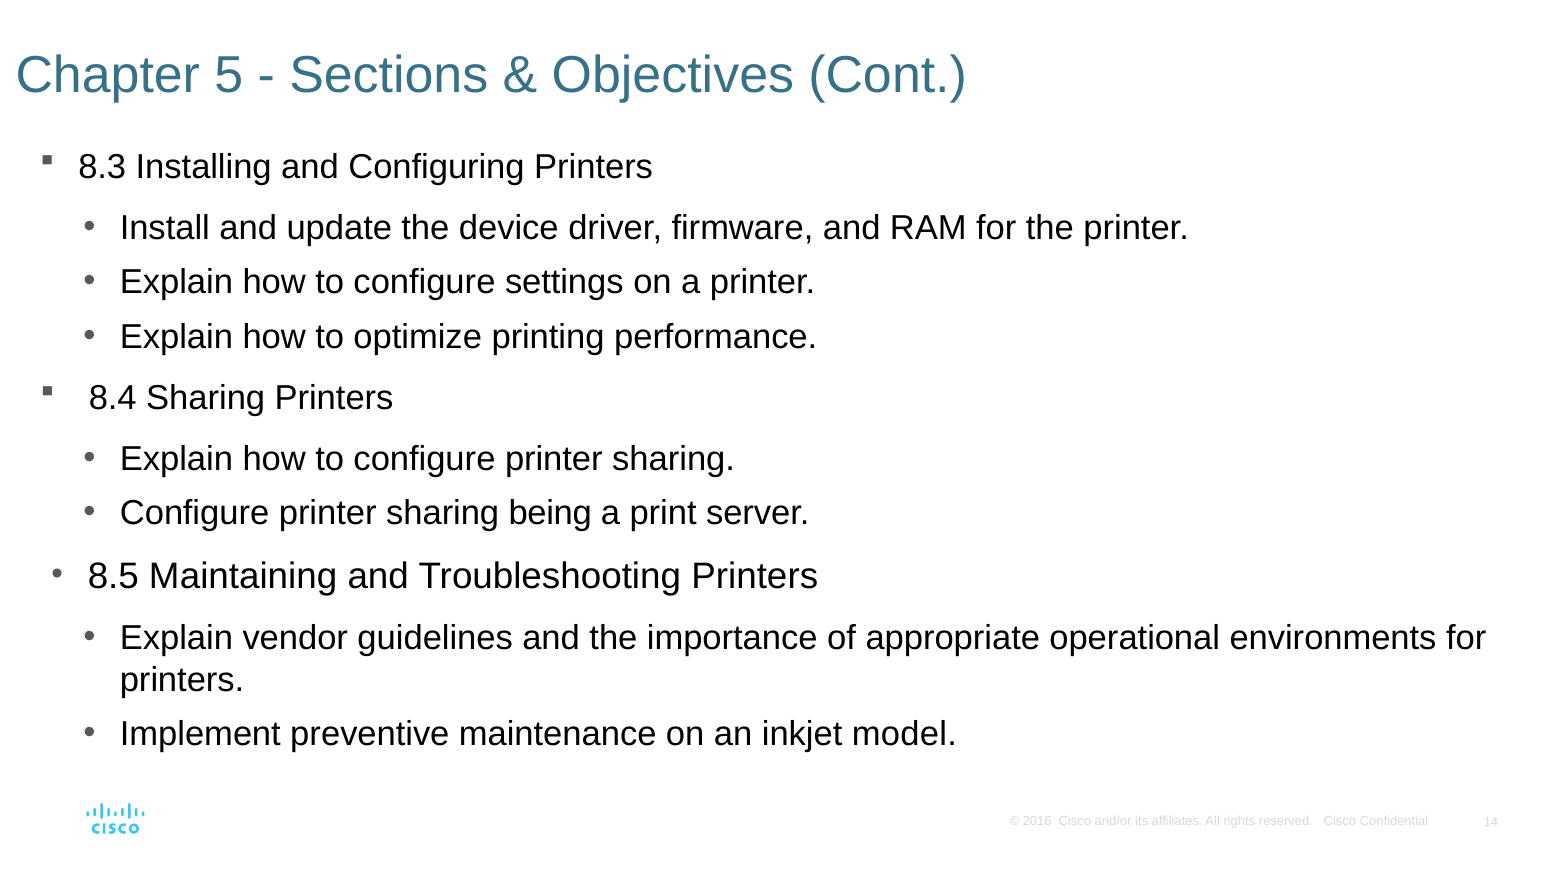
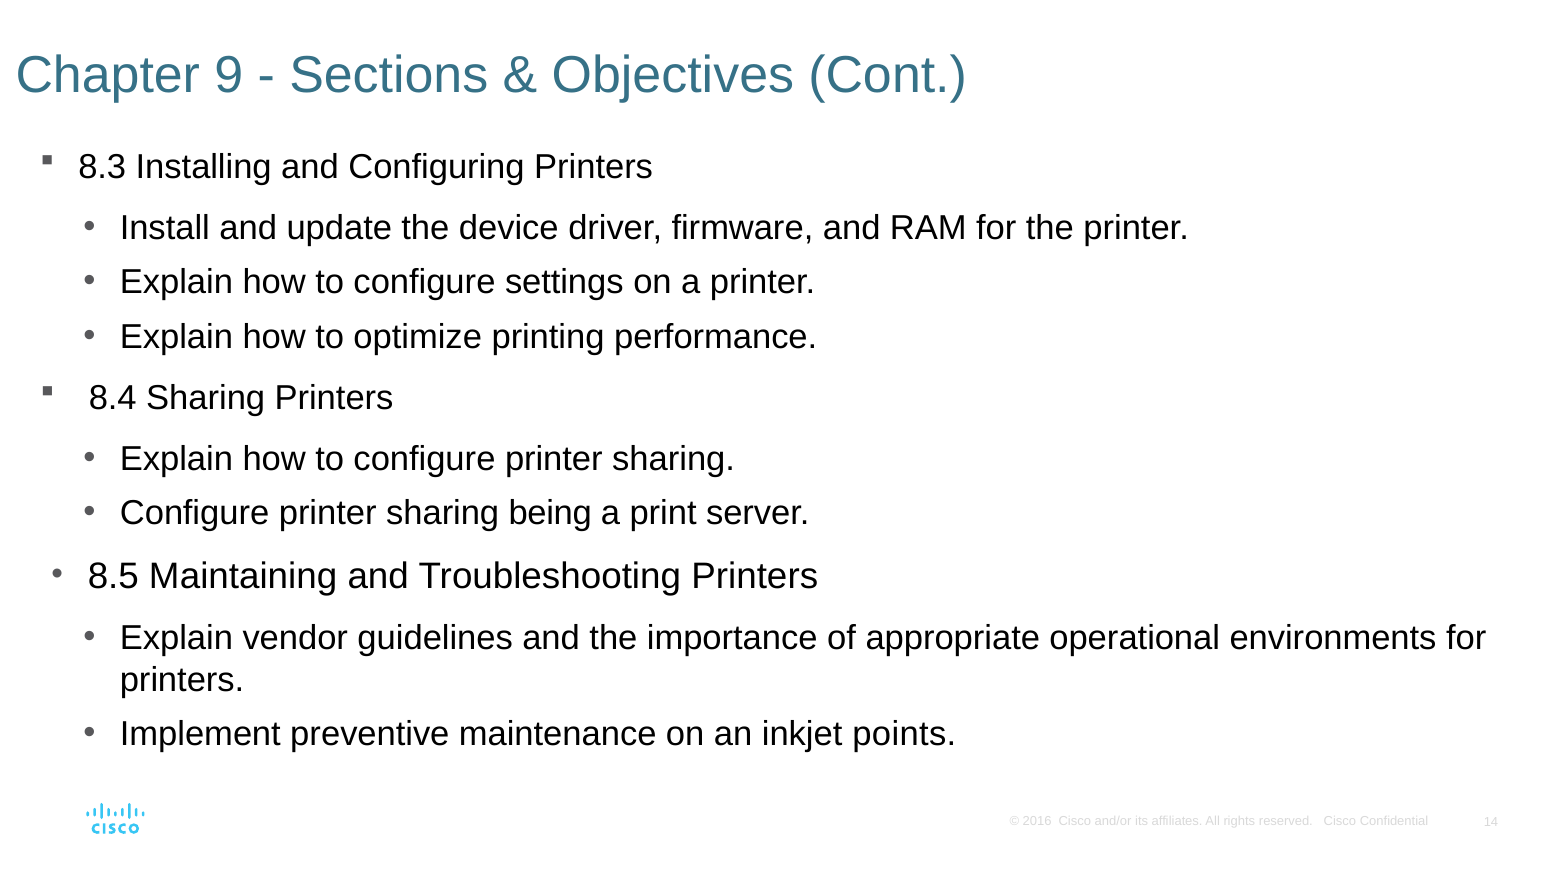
5: 5 -> 9
model: model -> points
